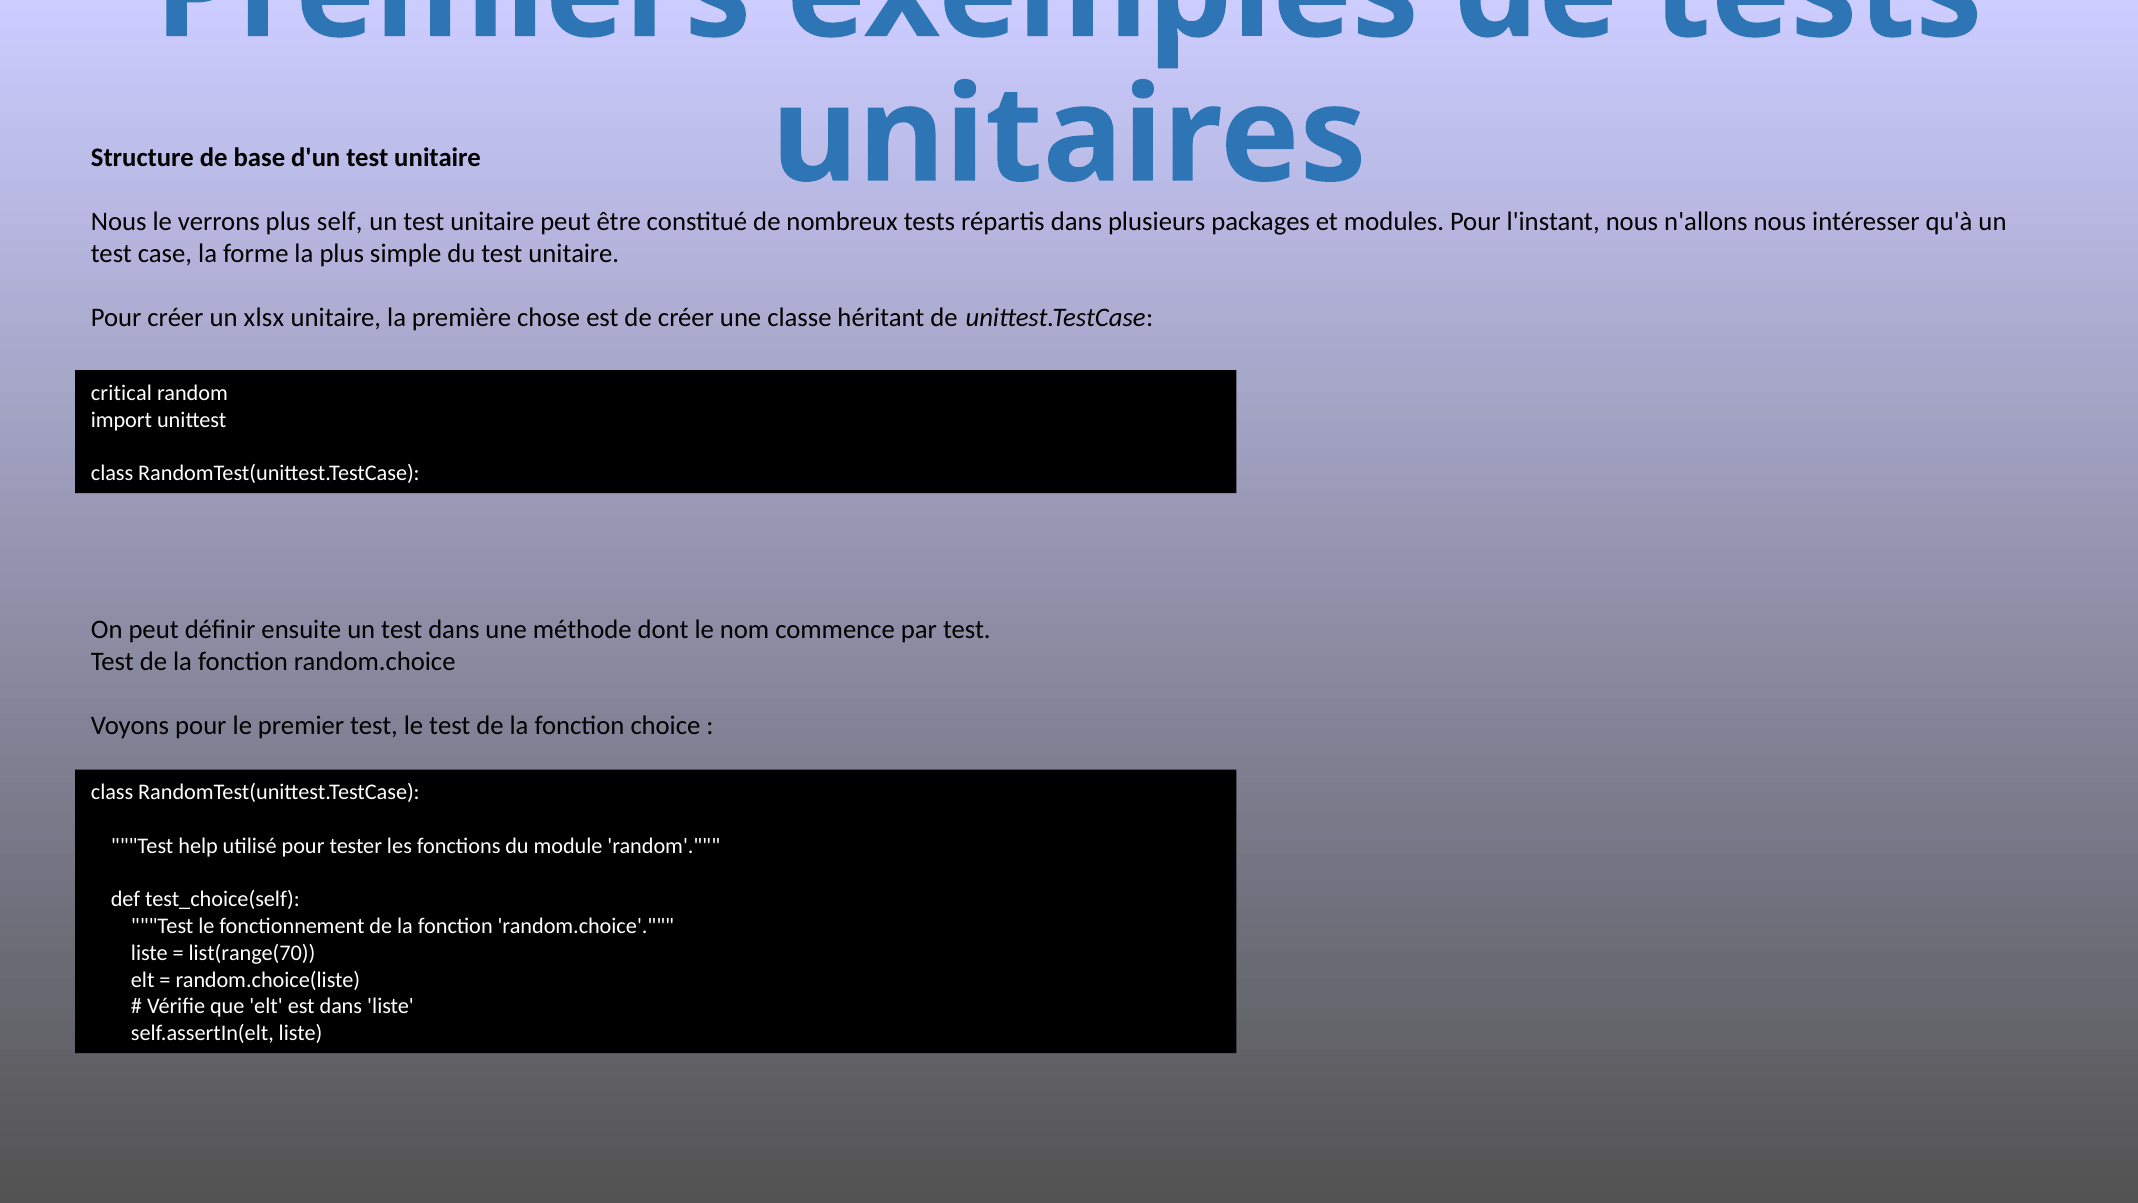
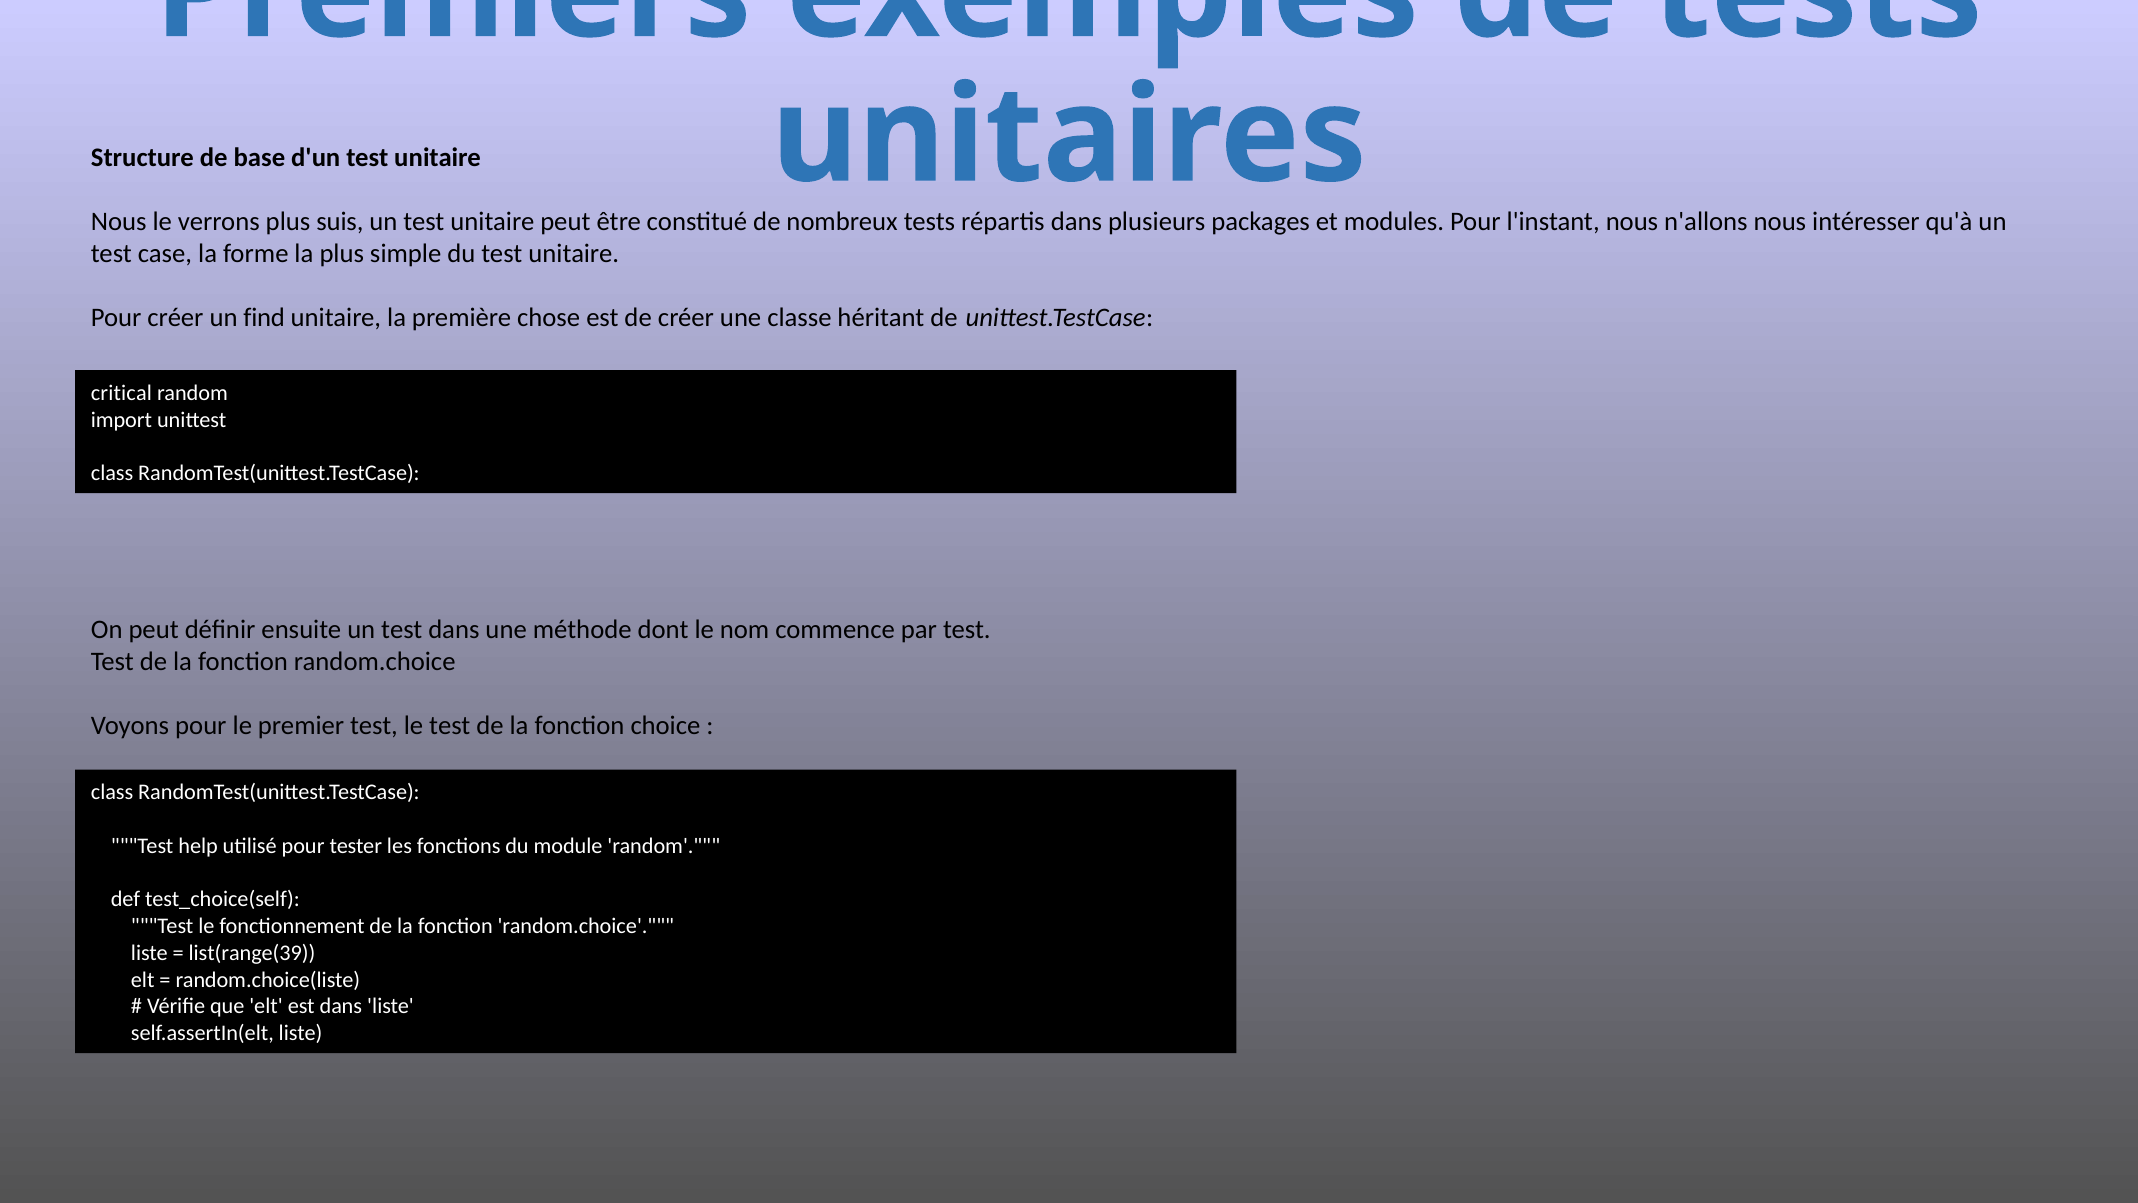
self: self -> suis
xlsx: xlsx -> find
list(range(70: list(range(70 -> list(range(39
